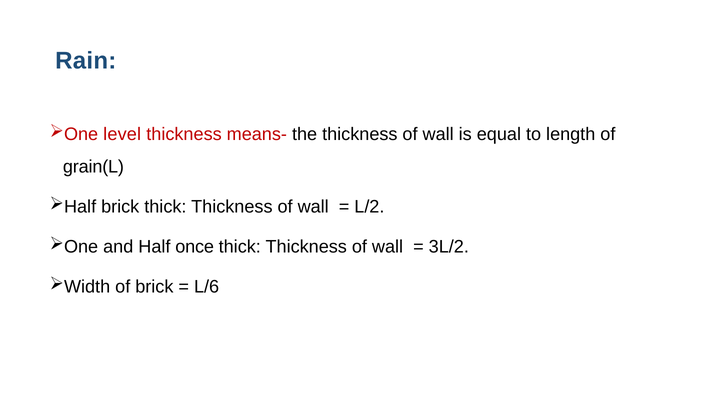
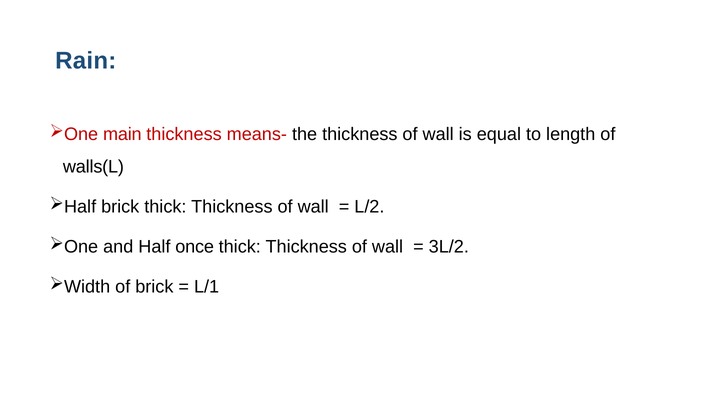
level: level -> main
grain(L: grain(L -> walls(L
L/6: L/6 -> L/1
